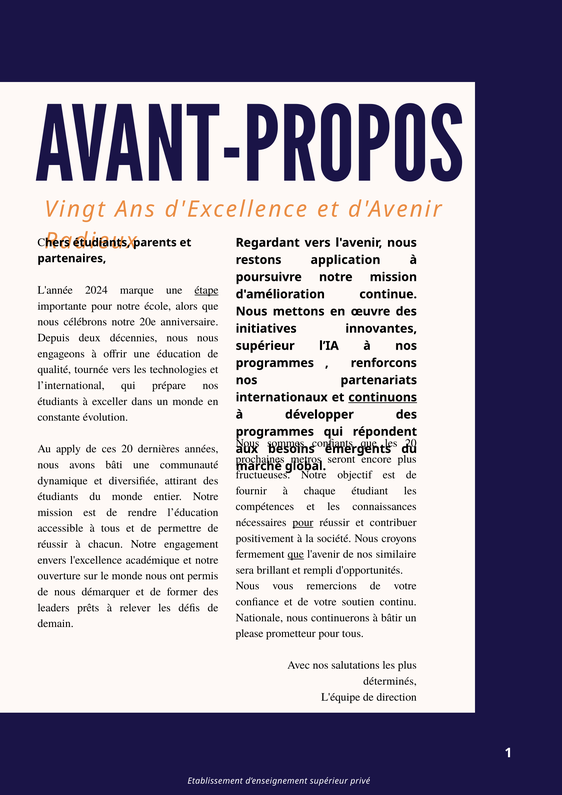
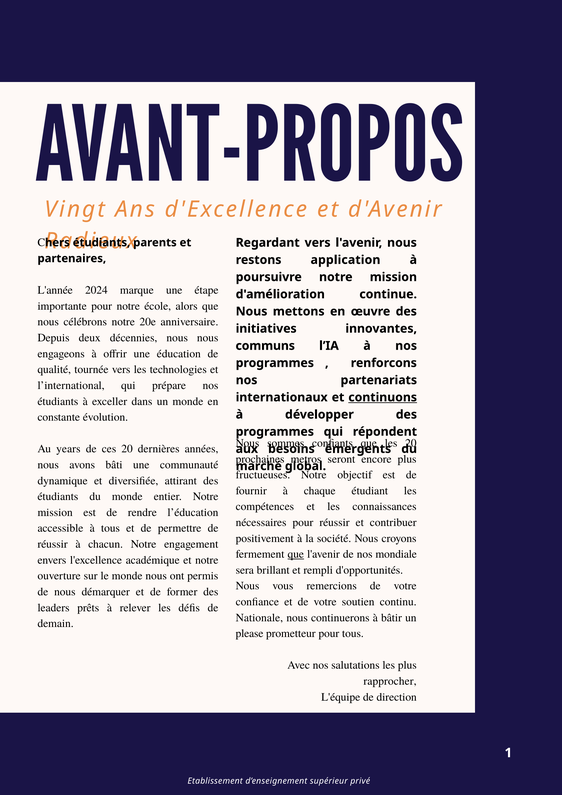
étape underline: present -> none
supérieur at (265, 346): supérieur -> communs
apply: apply -> years
pour at (303, 523) underline: present -> none
similaire: similaire -> mondiale
déterminés: déterminés -> rapprocher
